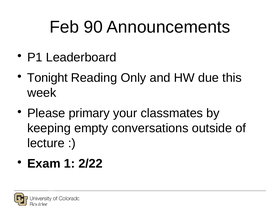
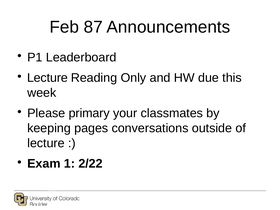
90: 90 -> 87
Tonight at (47, 78): Tonight -> Lecture
empty: empty -> pages
